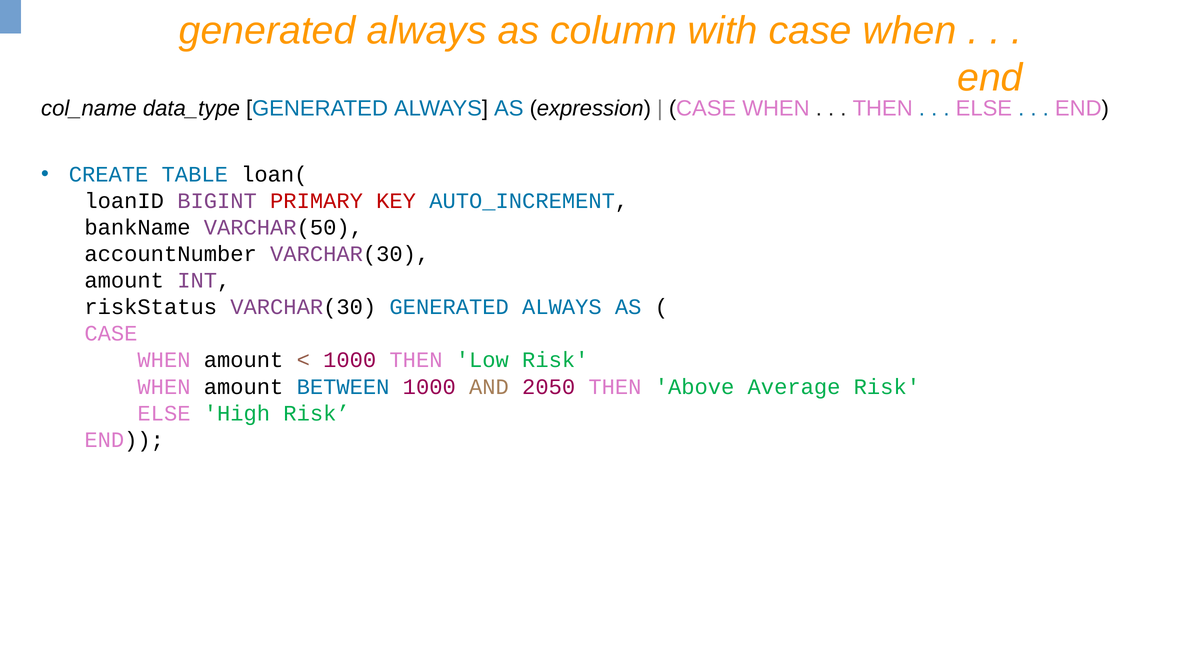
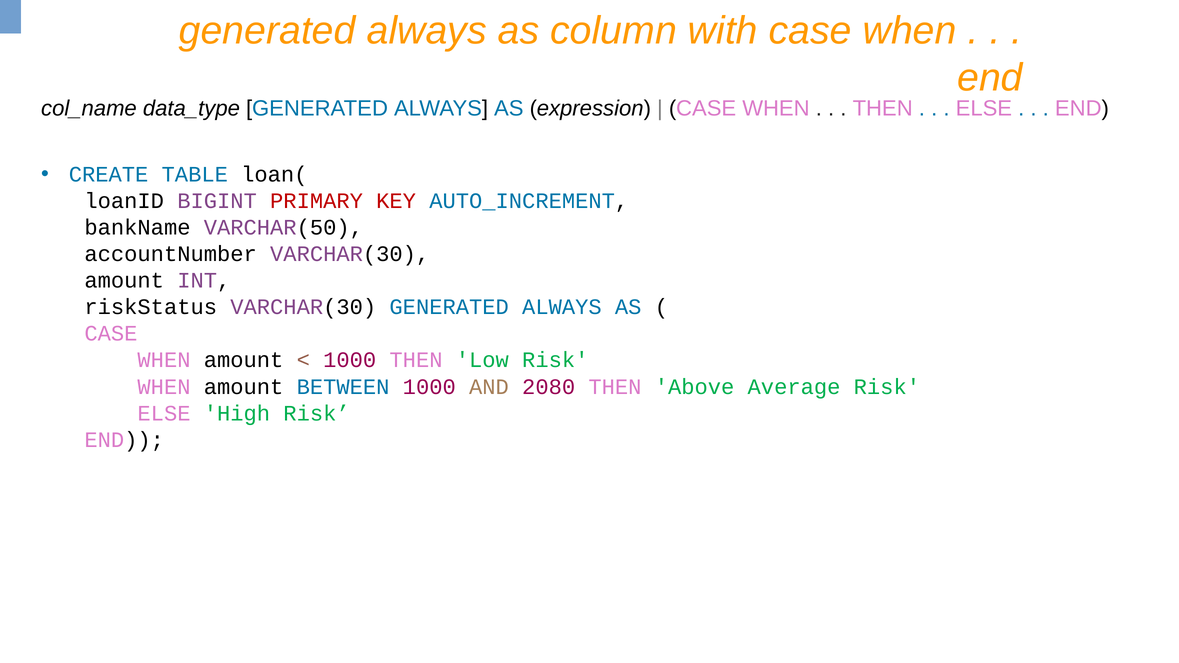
2050: 2050 -> 2080
